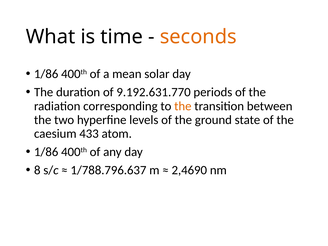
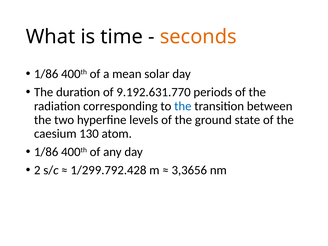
the at (183, 106) colour: orange -> blue
433: 433 -> 130
8: 8 -> 2
1/788.796.637: 1/788.796.637 -> 1/299.792.428
2,4690: 2,4690 -> 3,3656
